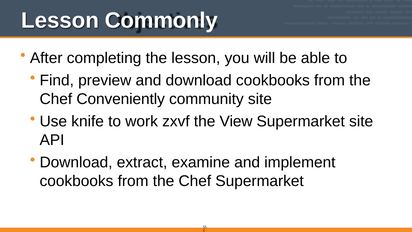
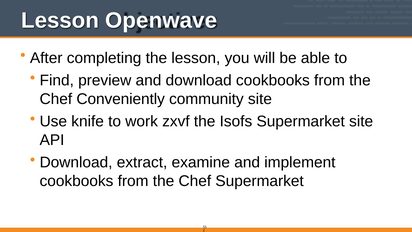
Commonly: Commonly -> Openwave
View: View -> Isofs
